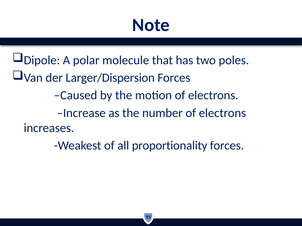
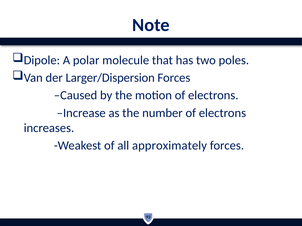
proportionality: proportionality -> approximately
